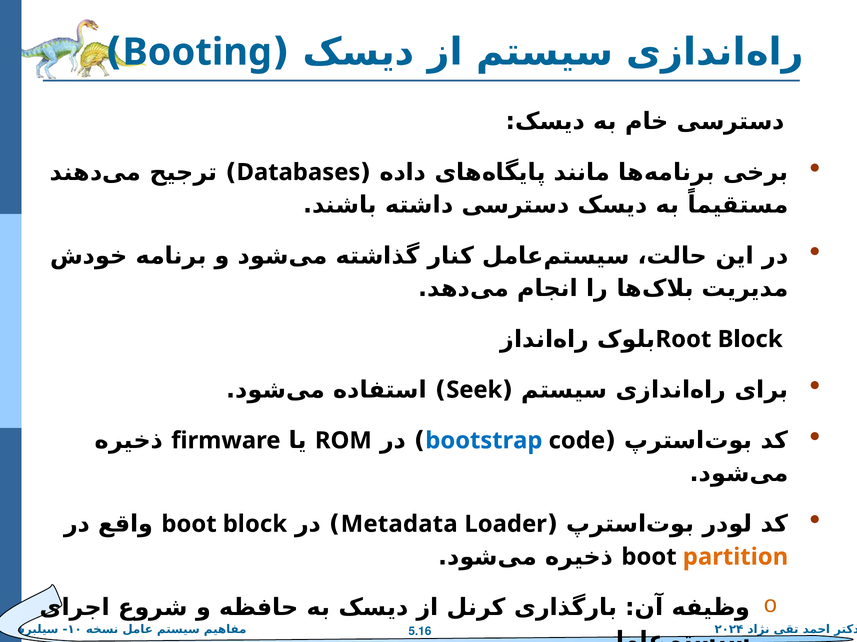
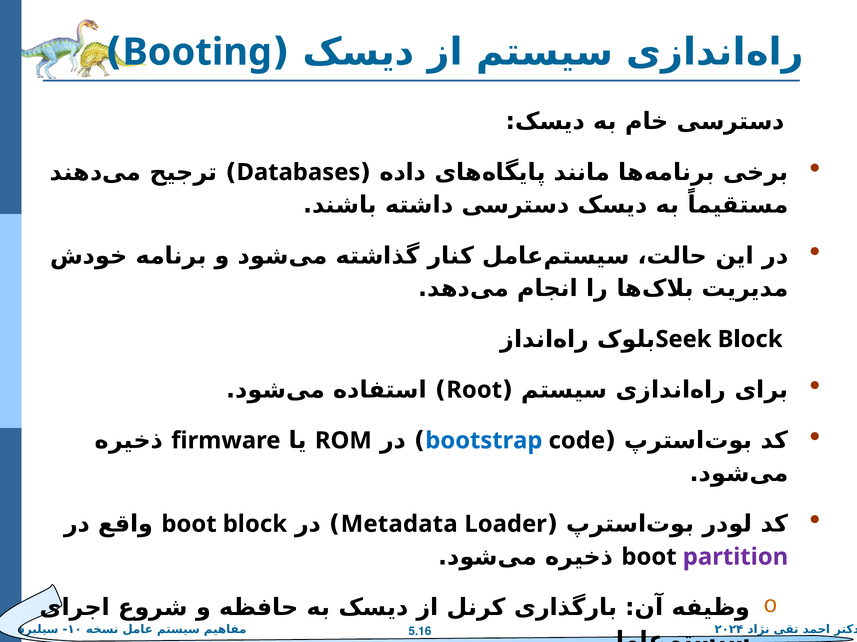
Root: Root -> Seek
Seek: Seek -> Root
partition colour: orange -> purple
